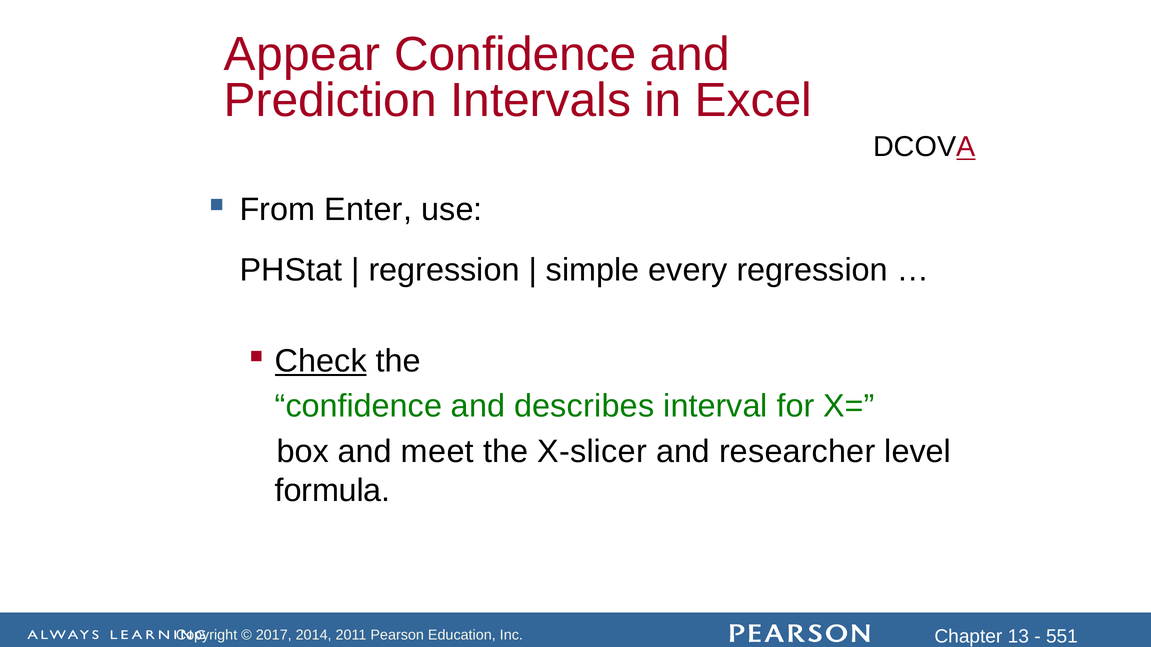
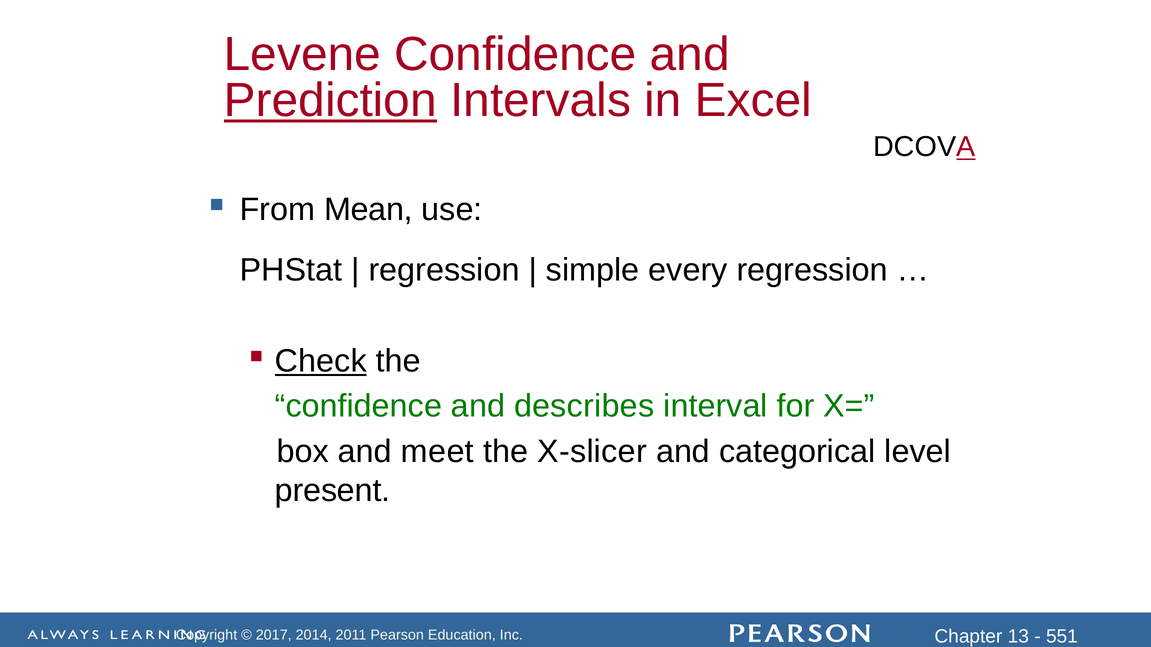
Appear: Appear -> Levene
Prediction underline: none -> present
Enter: Enter -> Mean
researcher: researcher -> categorical
formula: formula -> present
